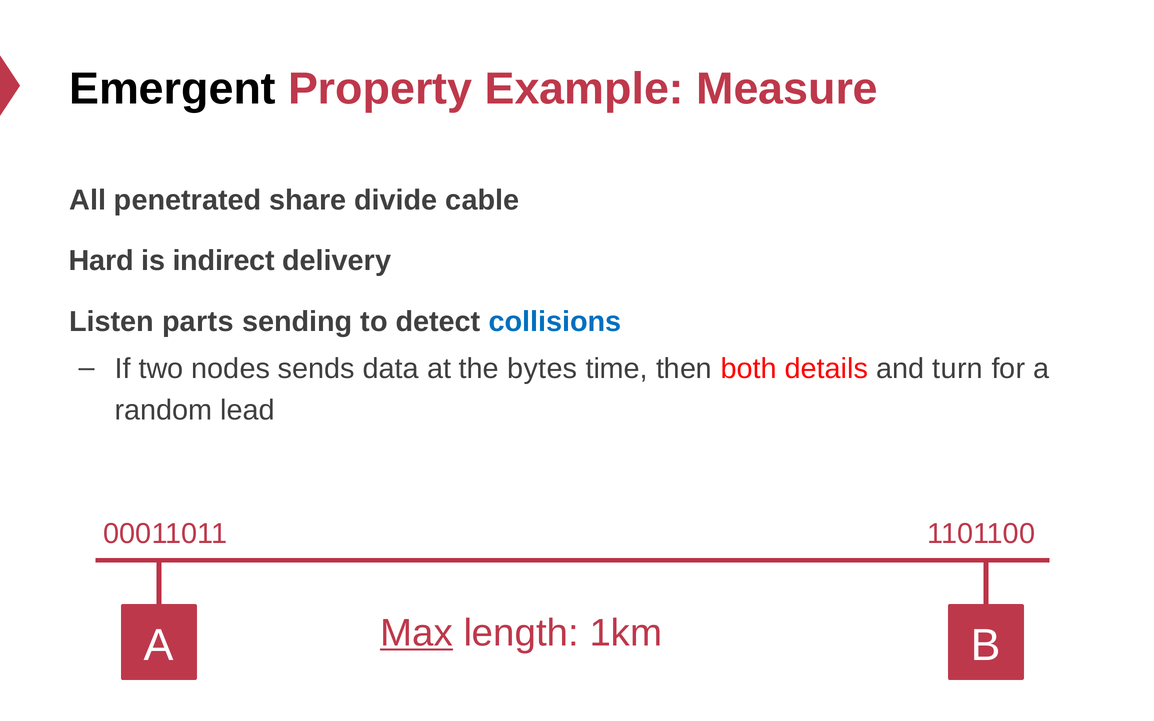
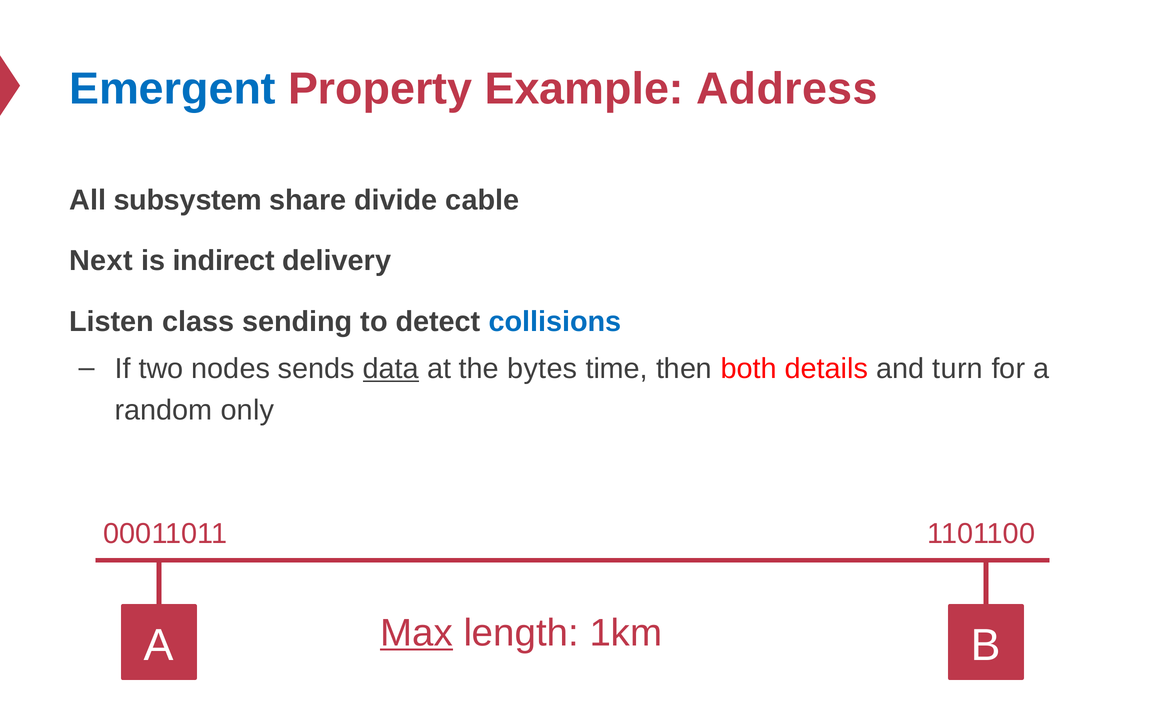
Emergent colour: black -> blue
Measure: Measure -> Address
penetrated: penetrated -> subsystem
Hard: Hard -> Next
parts: parts -> class
data underline: none -> present
lead: lead -> only
